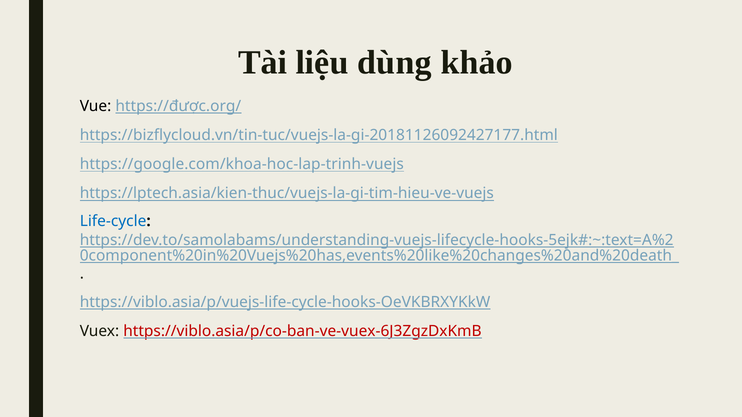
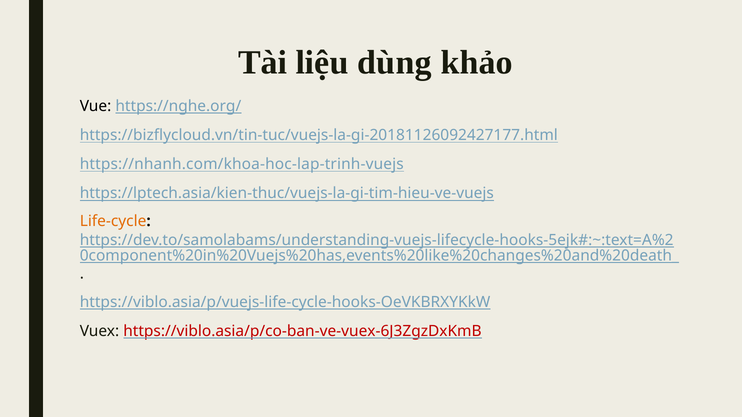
https://được.org/: https://được.org/ -> https://nghe.org/
https://google.com/khoa-hoc-lap-trinh-vuejs: https://google.com/khoa-hoc-lap-trinh-vuejs -> https://nhanh.com/khoa-hoc-lap-trinh-vuejs
Life-cycle colour: blue -> orange
